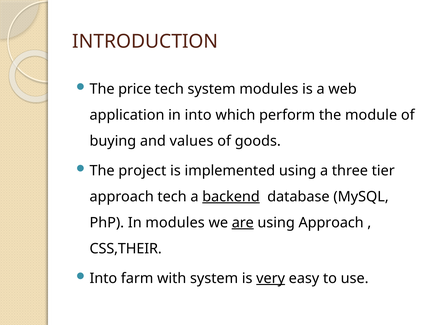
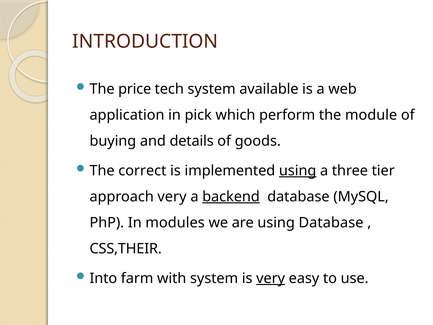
system modules: modules -> available
in into: into -> pick
values: values -> details
project: project -> correct
using at (298, 171) underline: none -> present
approach tech: tech -> very
are underline: present -> none
using Approach: Approach -> Database
